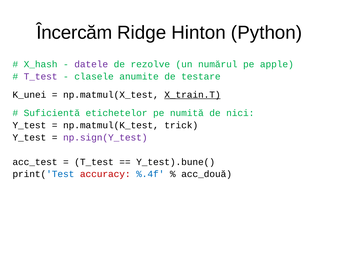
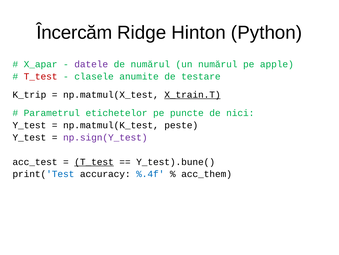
X_hash: X_hash -> X_apar
de rezolve: rezolve -> numărul
T_test at (41, 76) colour: purple -> red
K_unei: K_unei -> K_trip
Suficientă: Suficientă -> Parametrul
numită: numită -> puncte
trick: trick -> peste
T_test at (94, 161) underline: none -> present
accuracy colour: red -> black
acc_două: acc_două -> acc_them
